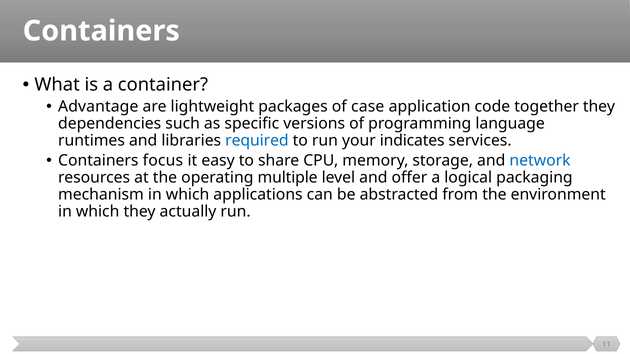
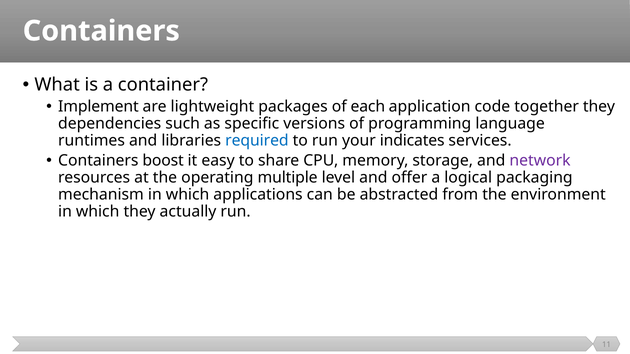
Advantage: Advantage -> Implement
case: case -> each
focus: focus -> boost
network colour: blue -> purple
